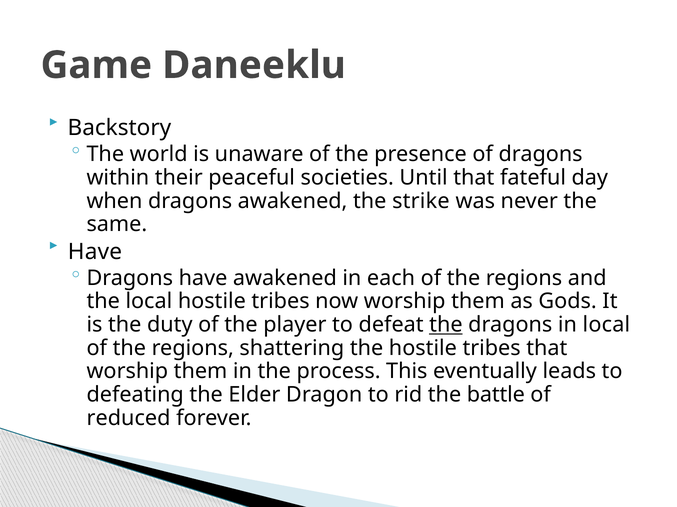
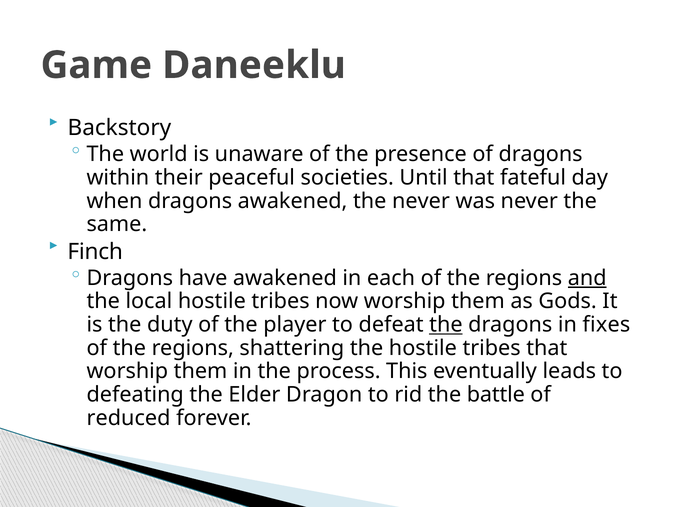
the strike: strike -> never
Have at (95, 252): Have -> Finch
and underline: none -> present
in local: local -> fixes
